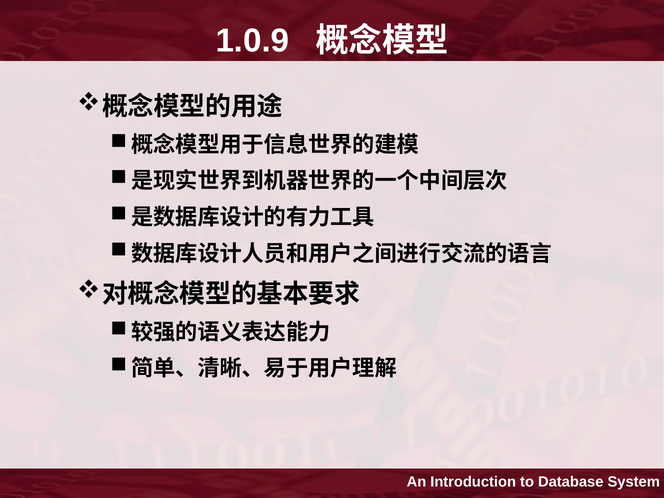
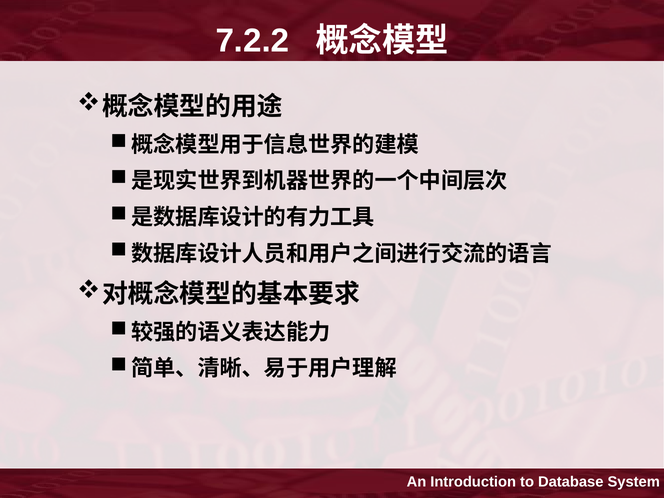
1.0.9: 1.0.9 -> 7.2.2
